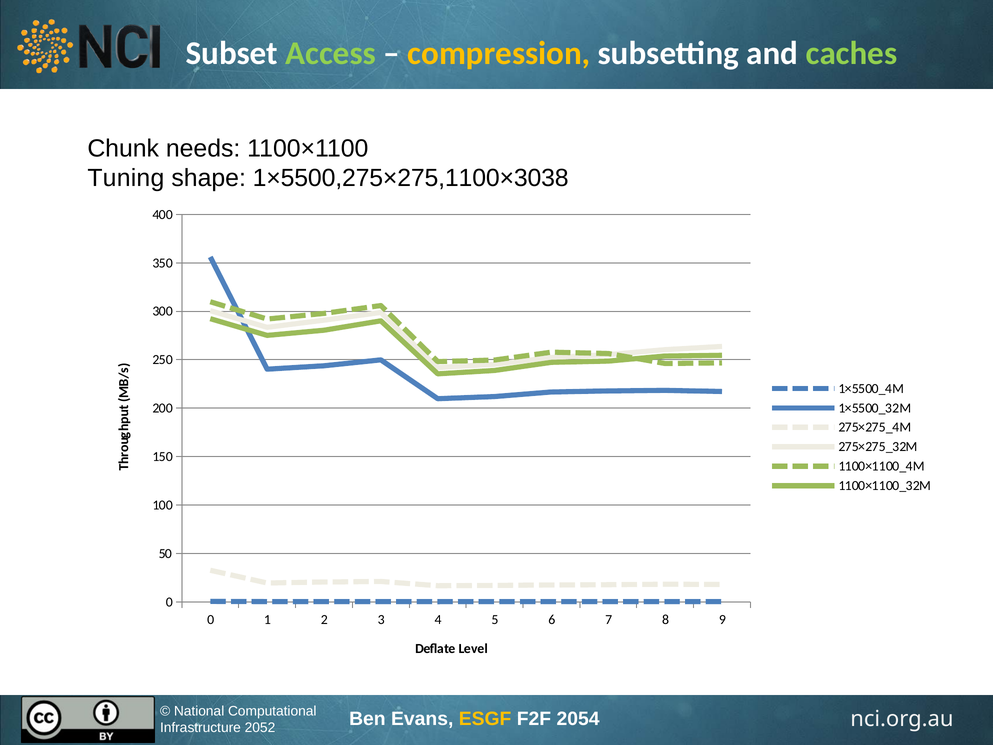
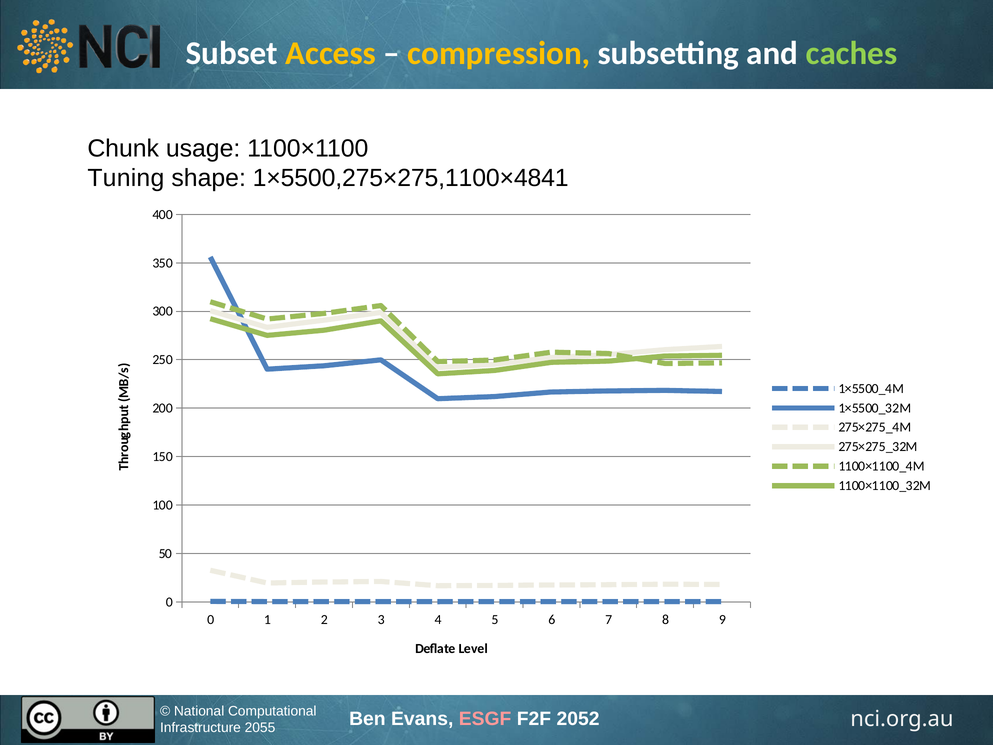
Access colour: light green -> yellow
needs: needs -> usage
1×5500,275×275,1100×3038: 1×5500,275×275,1100×3038 -> 1×5500,275×275,1100×4841
ESGF colour: yellow -> pink
2054: 2054 -> 2052
2052: 2052 -> 2055
